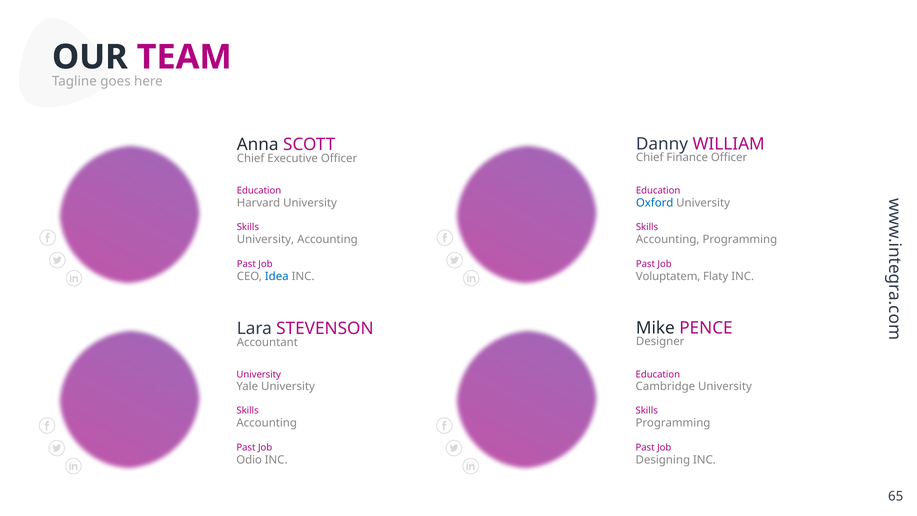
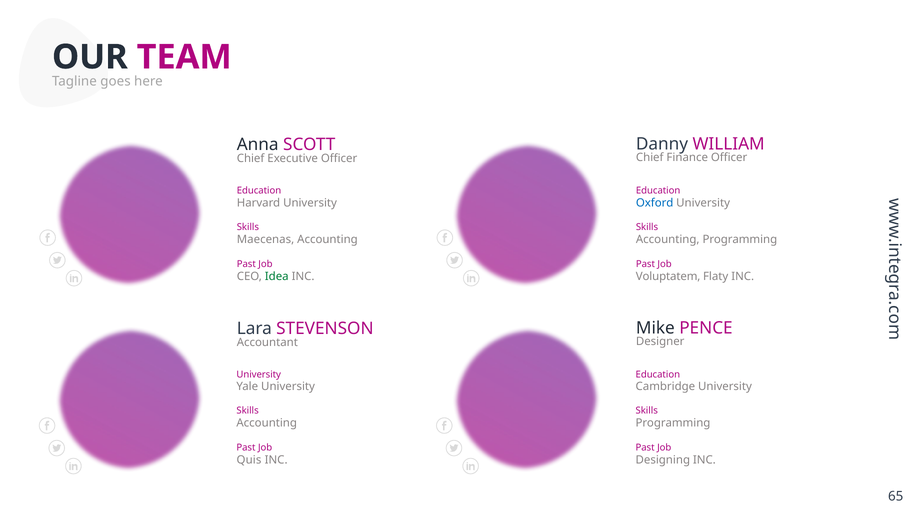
University at (266, 239): University -> Maecenas
Idea colour: blue -> green
Odio: Odio -> Quis
